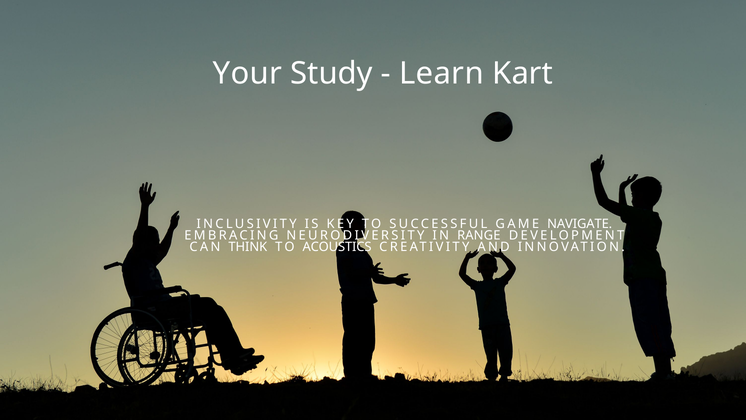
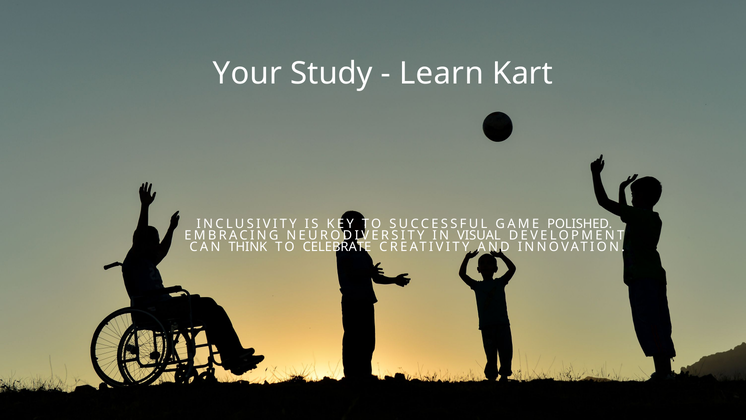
NAVIGATE: NAVIGATE -> POLISHED
RANGE: RANGE -> VISUAL
ACOUSTICS: ACOUSTICS -> CELEBRATE
